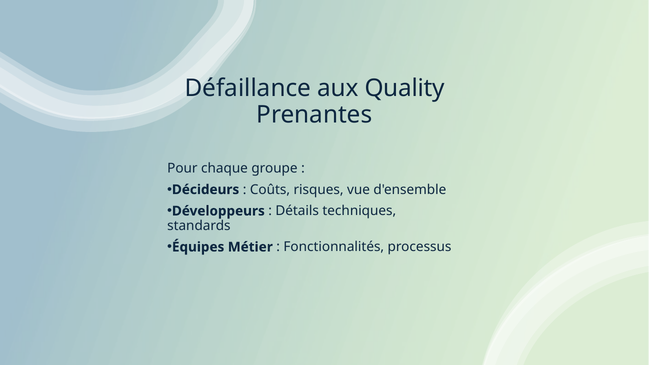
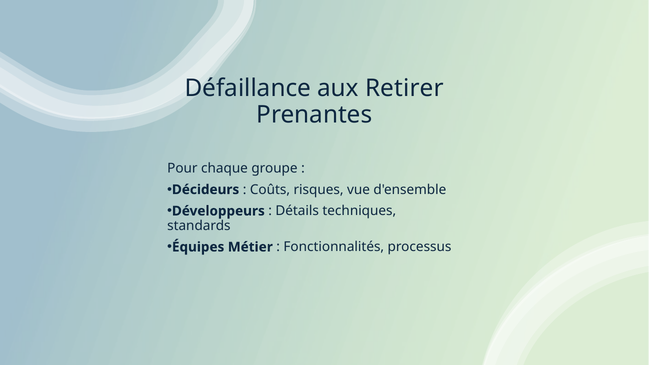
Quality: Quality -> Retirer
